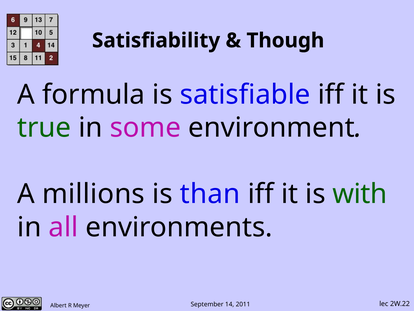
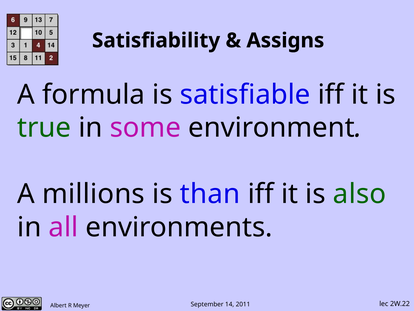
Though: Though -> Assigns
with: with -> also
